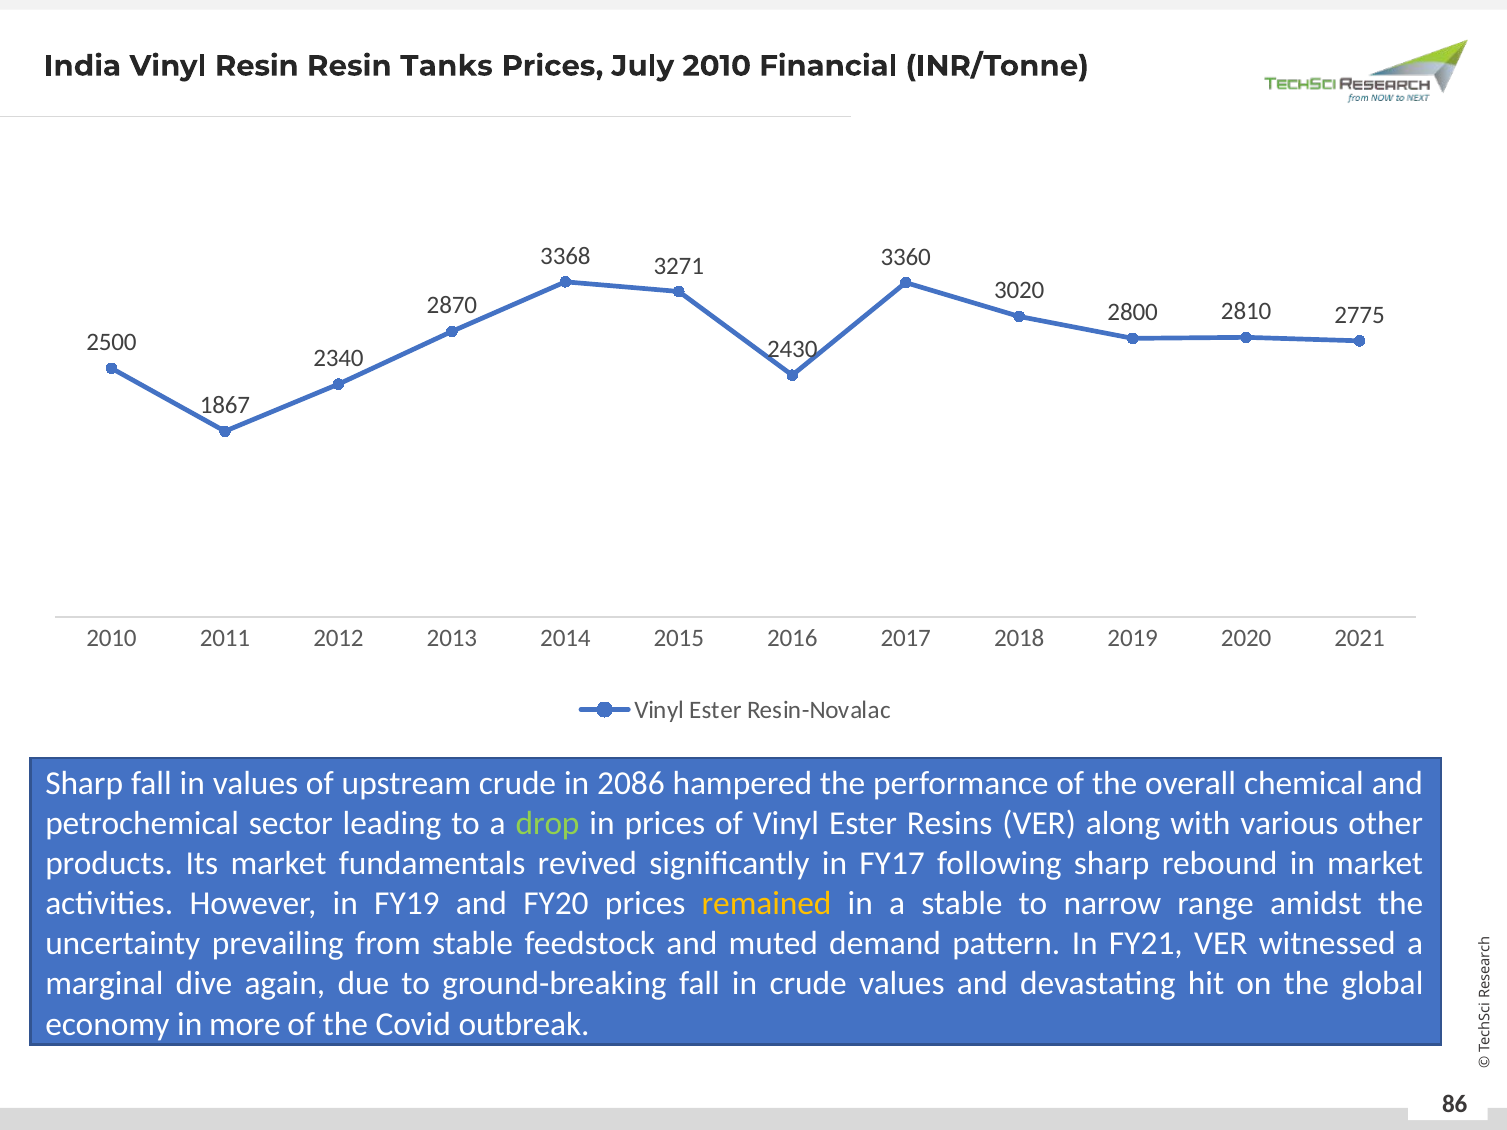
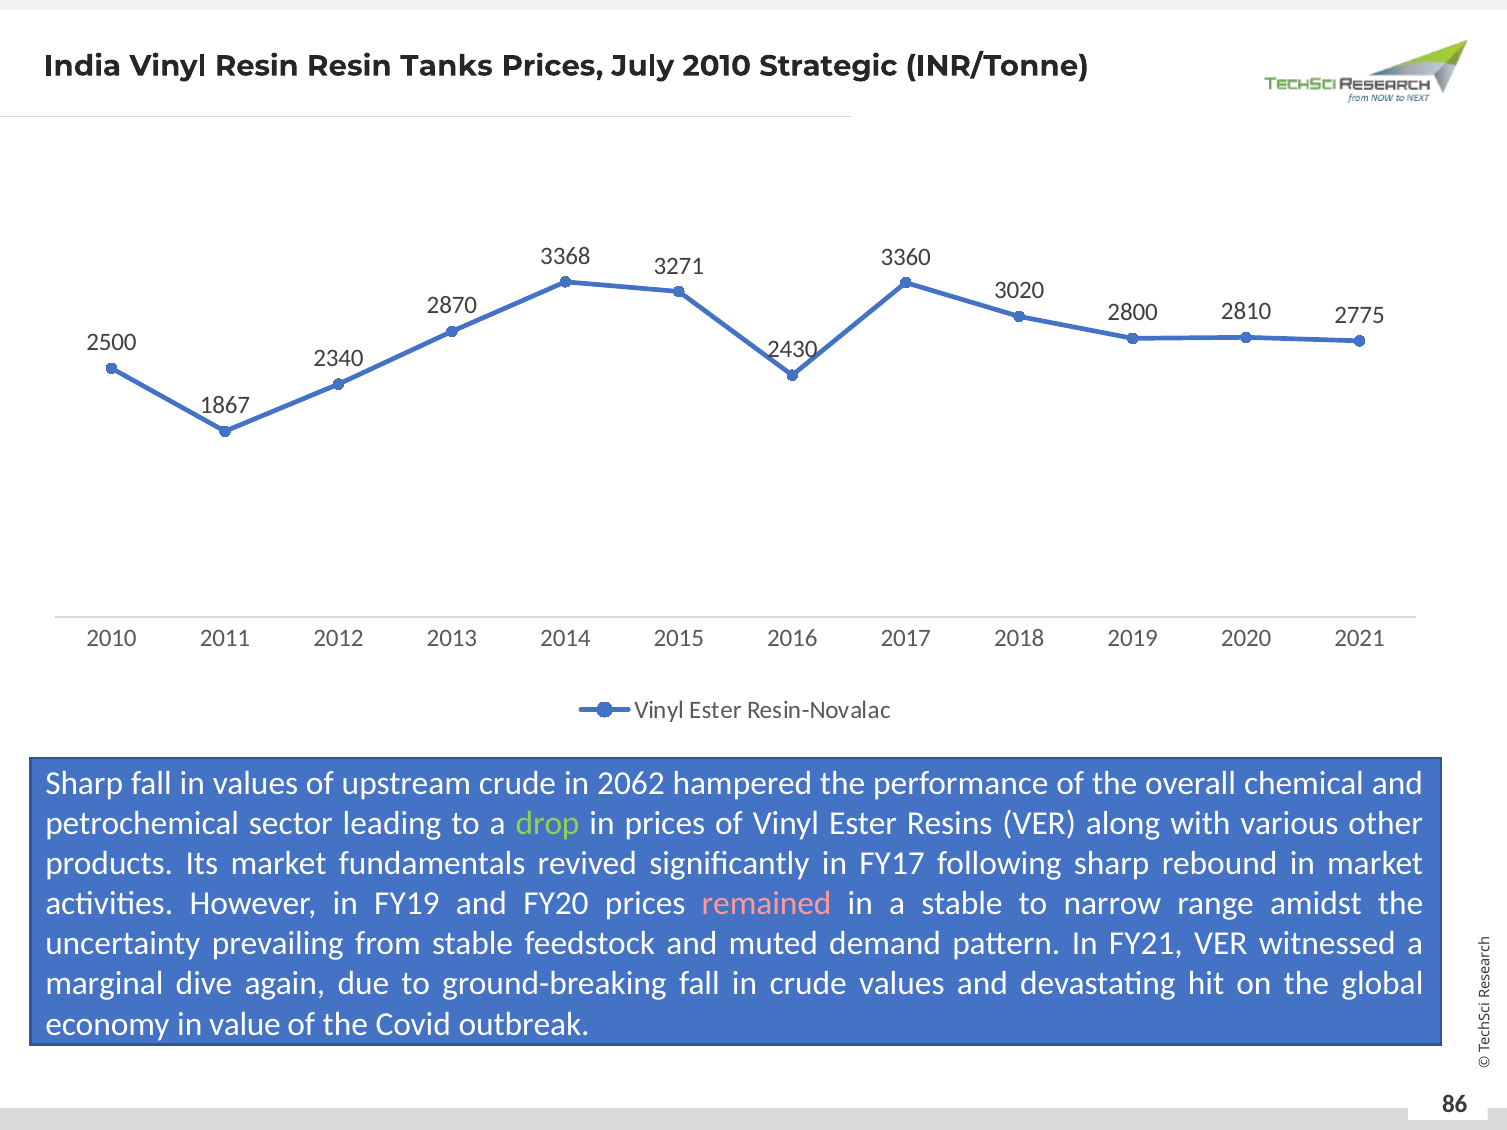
Financial: Financial -> Strategic
2086: 2086 -> 2062
remained colour: yellow -> pink
more: more -> value
